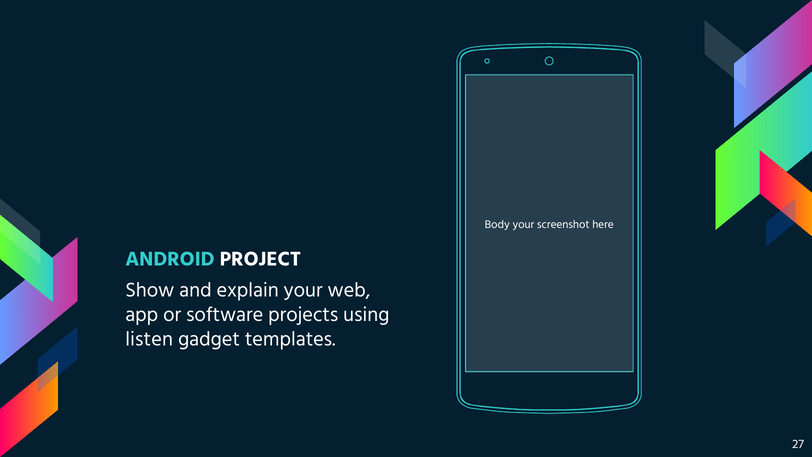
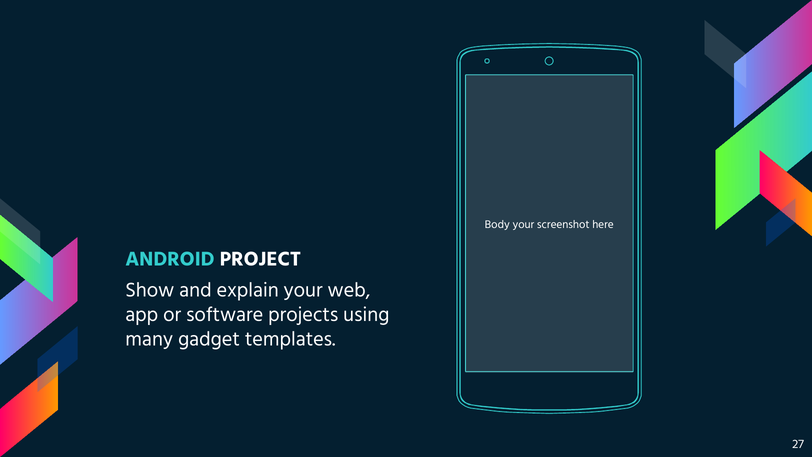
listen: listen -> many
